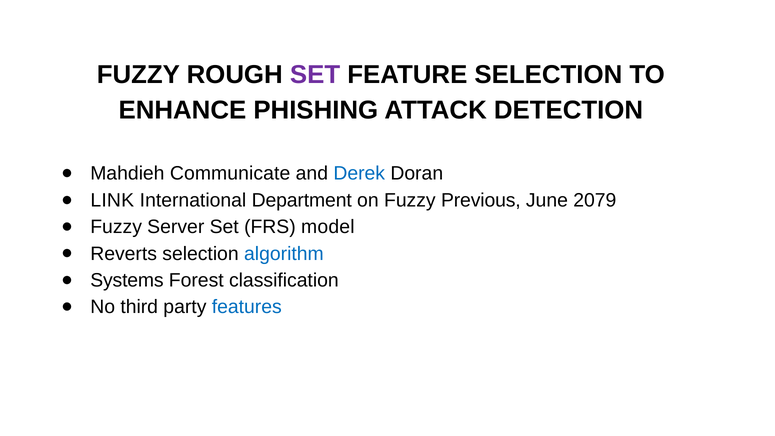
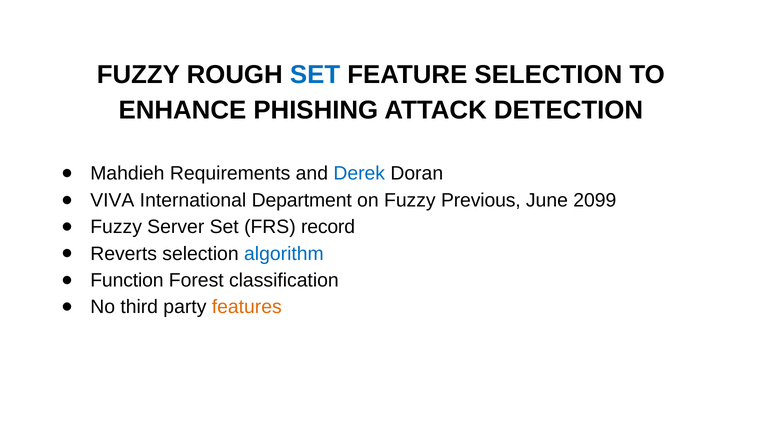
SET at (315, 75) colour: purple -> blue
Communicate: Communicate -> Requirements
LINK: LINK -> VIVA
2079: 2079 -> 2099
model: model -> record
Systems: Systems -> Function
features colour: blue -> orange
